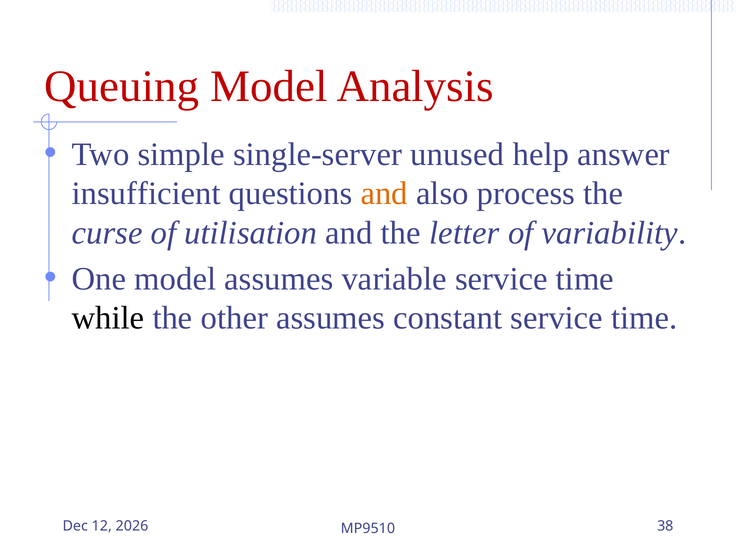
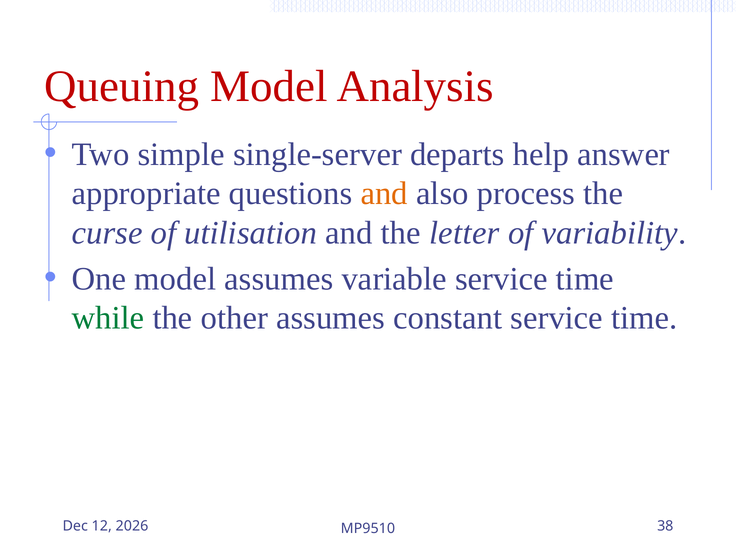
unused: unused -> departs
insufficient: insufficient -> appropriate
while colour: black -> green
